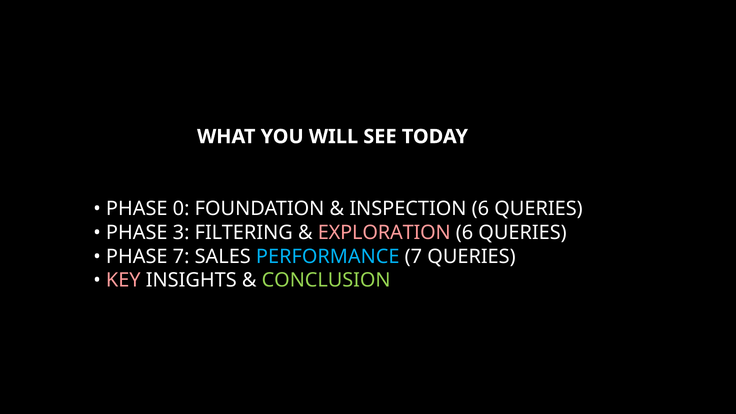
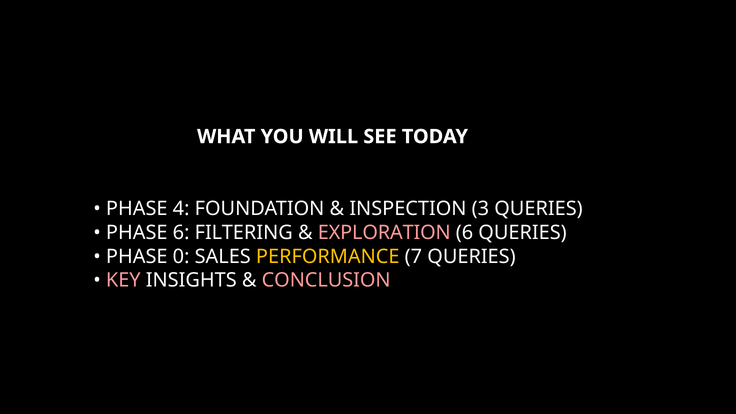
0: 0 -> 4
INSPECTION 6: 6 -> 3
PHASE 3: 3 -> 6
PHASE 7: 7 -> 0
PERFORMANCE colour: light blue -> yellow
CONCLUSION colour: light green -> pink
